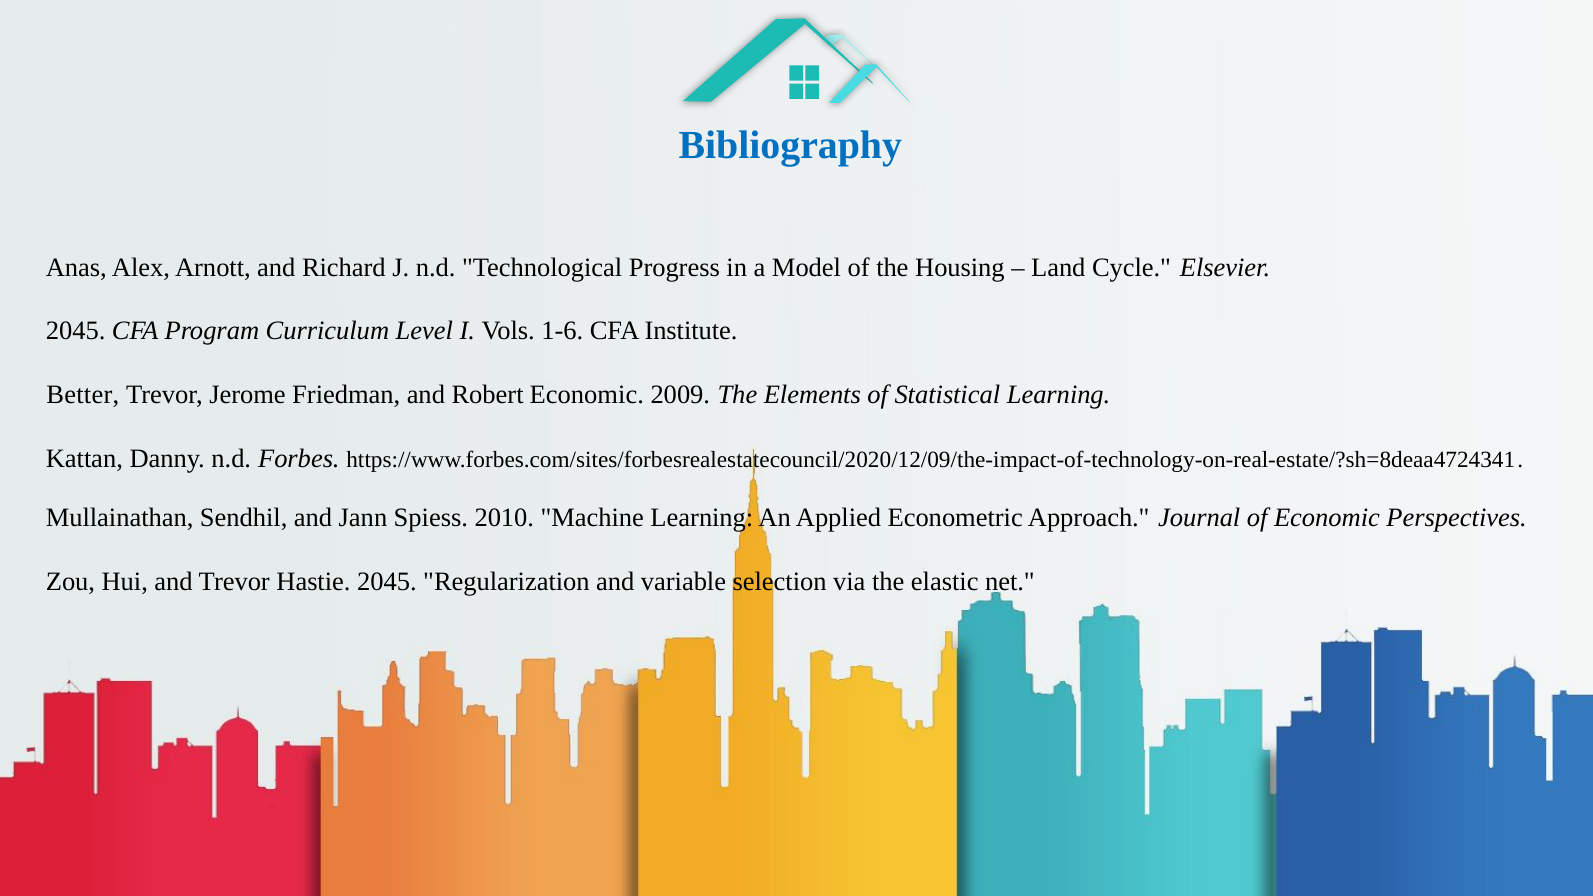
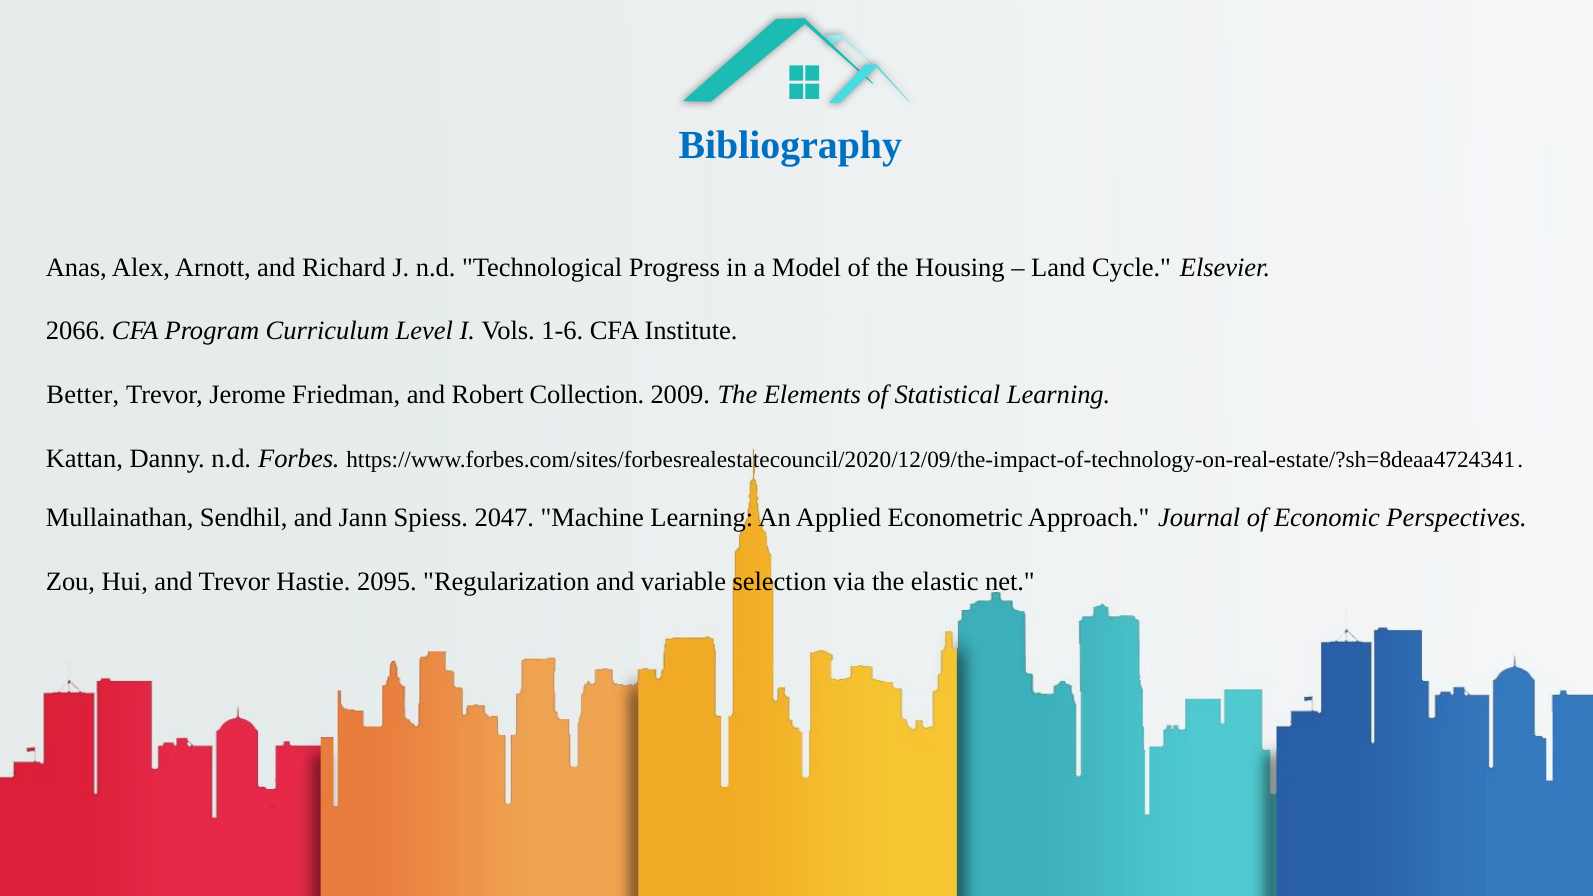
2045 at (76, 331): 2045 -> 2066
Robert Economic: Economic -> Collection
2010: 2010 -> 2047
Hastie 2045: 2045 -> 2095
